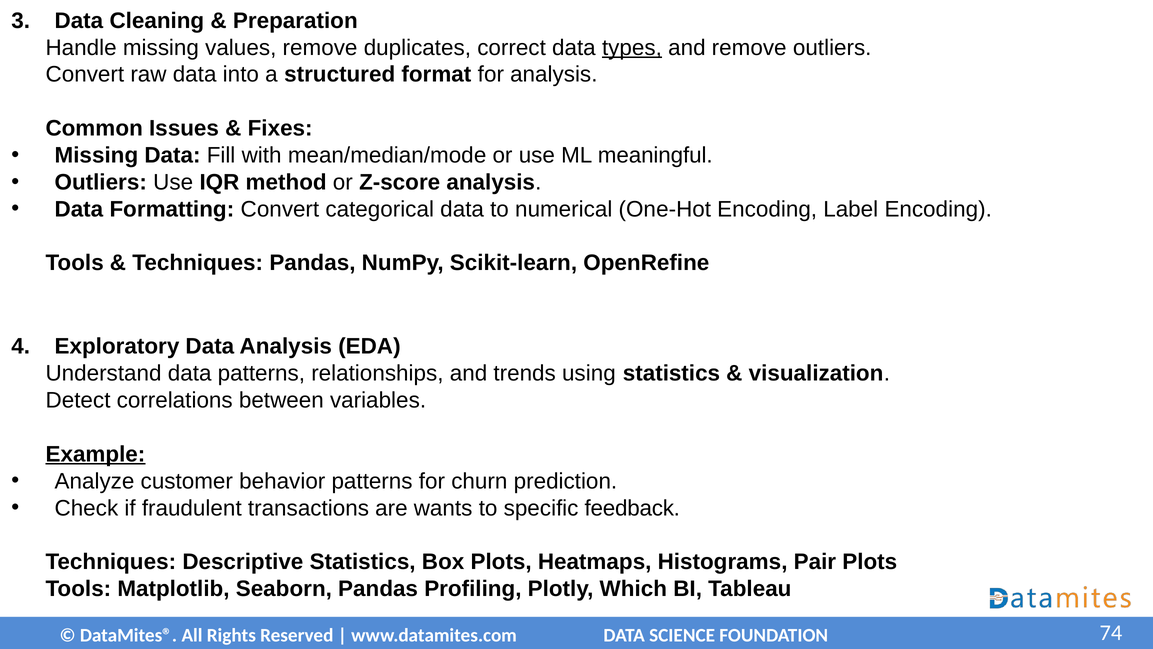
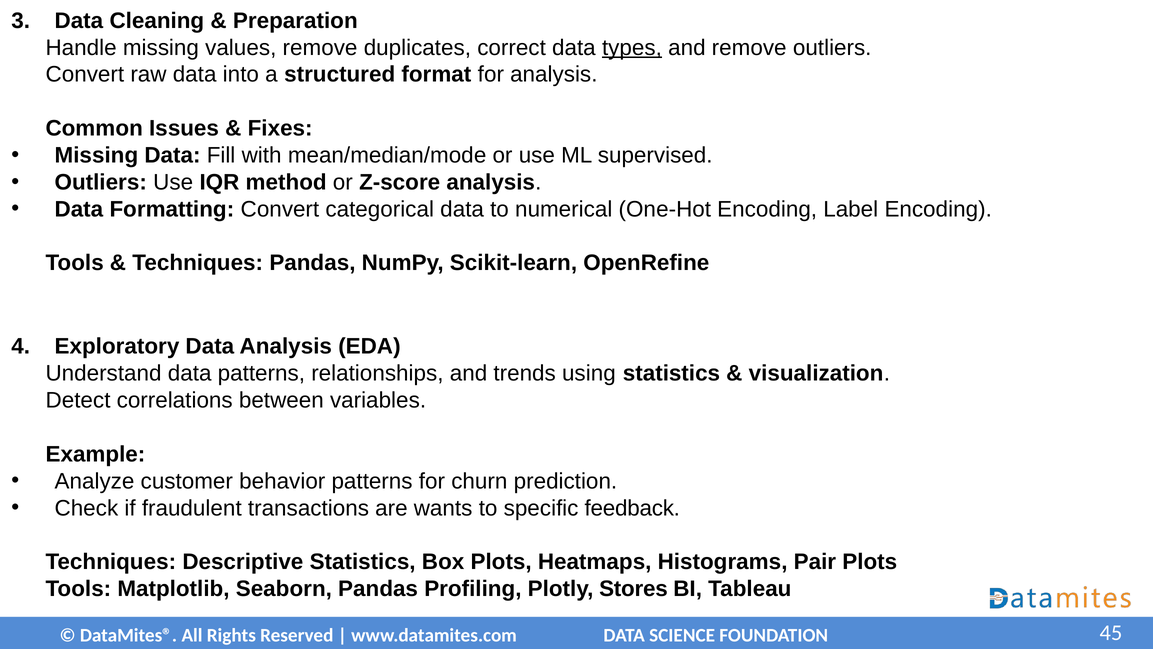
meaningful: meaningful -> supervised
Example underline: present -> none
Which: Which -> Stores
74: 74 -> 45
